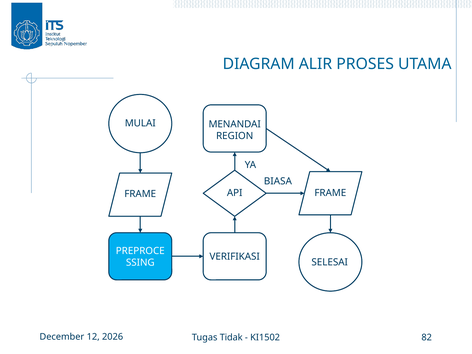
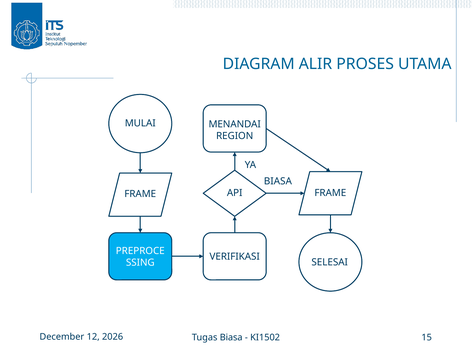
Tugas Tidak: Tidak -> Biasa
82: 82 -> 15
